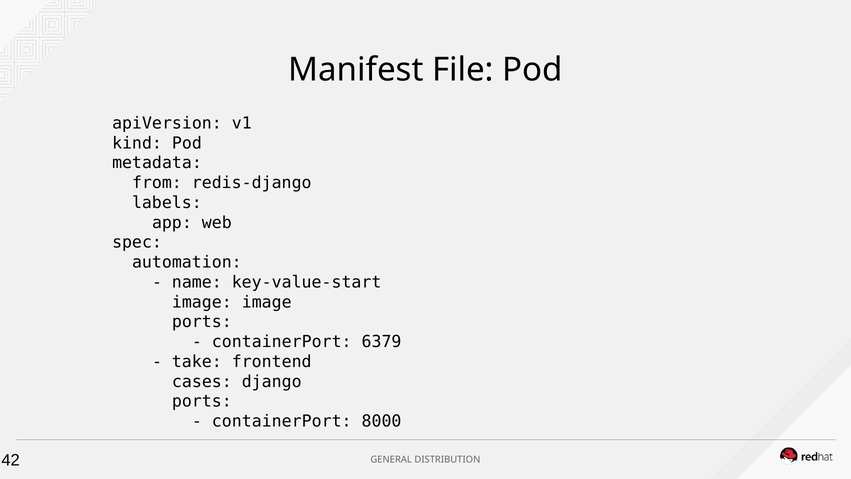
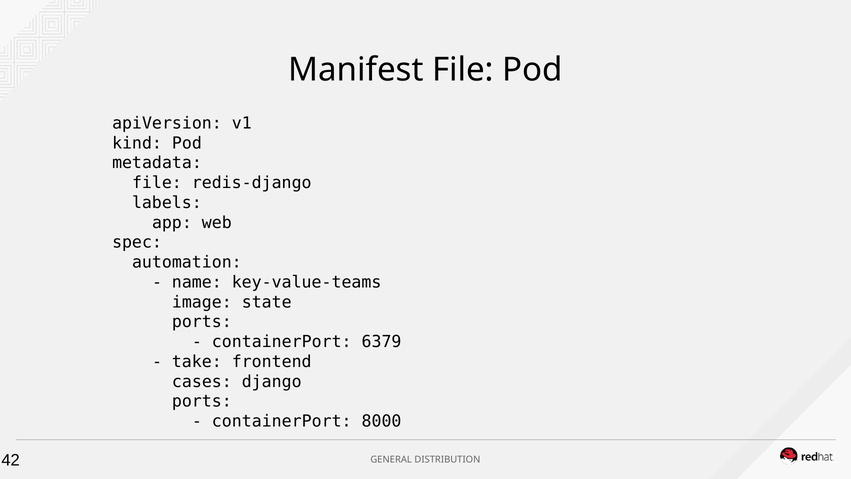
from at (157, 183): from -> file
key-value-start: key-value-start -> key-value-teams
image image: image -> state
